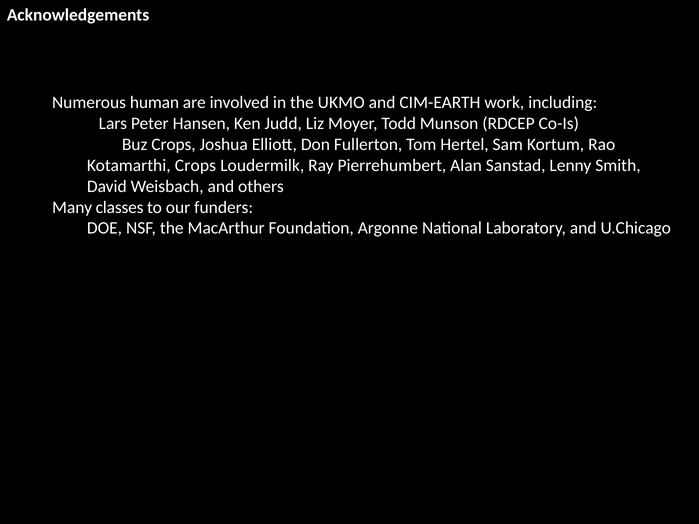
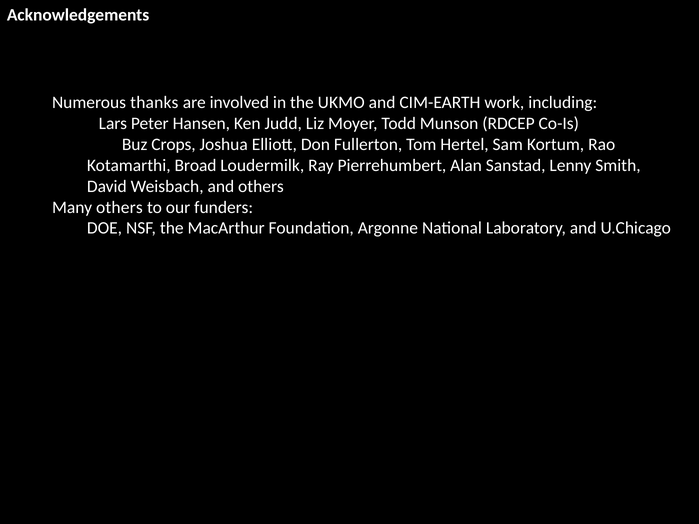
human: human -> thanks
Kotamarthi Crops: Crops -> Broad
Many classes: classes -> others
